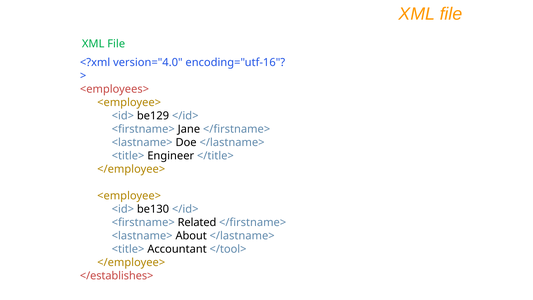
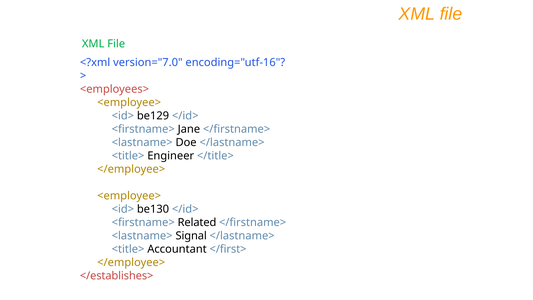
version="4.0: version="4.0 -> version="7.0
About: About -> Signal
</tool>: </tool> -> </first>
